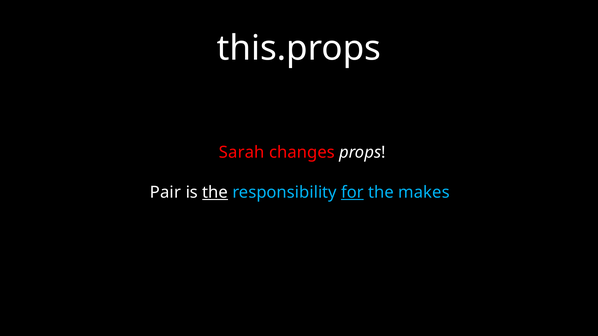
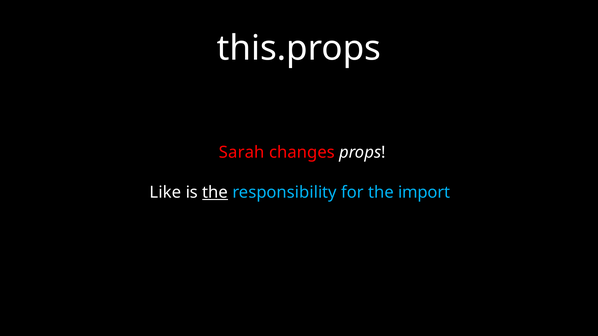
Pair: Pair -> Like
for underline: present -> none
makes: makes -> import
